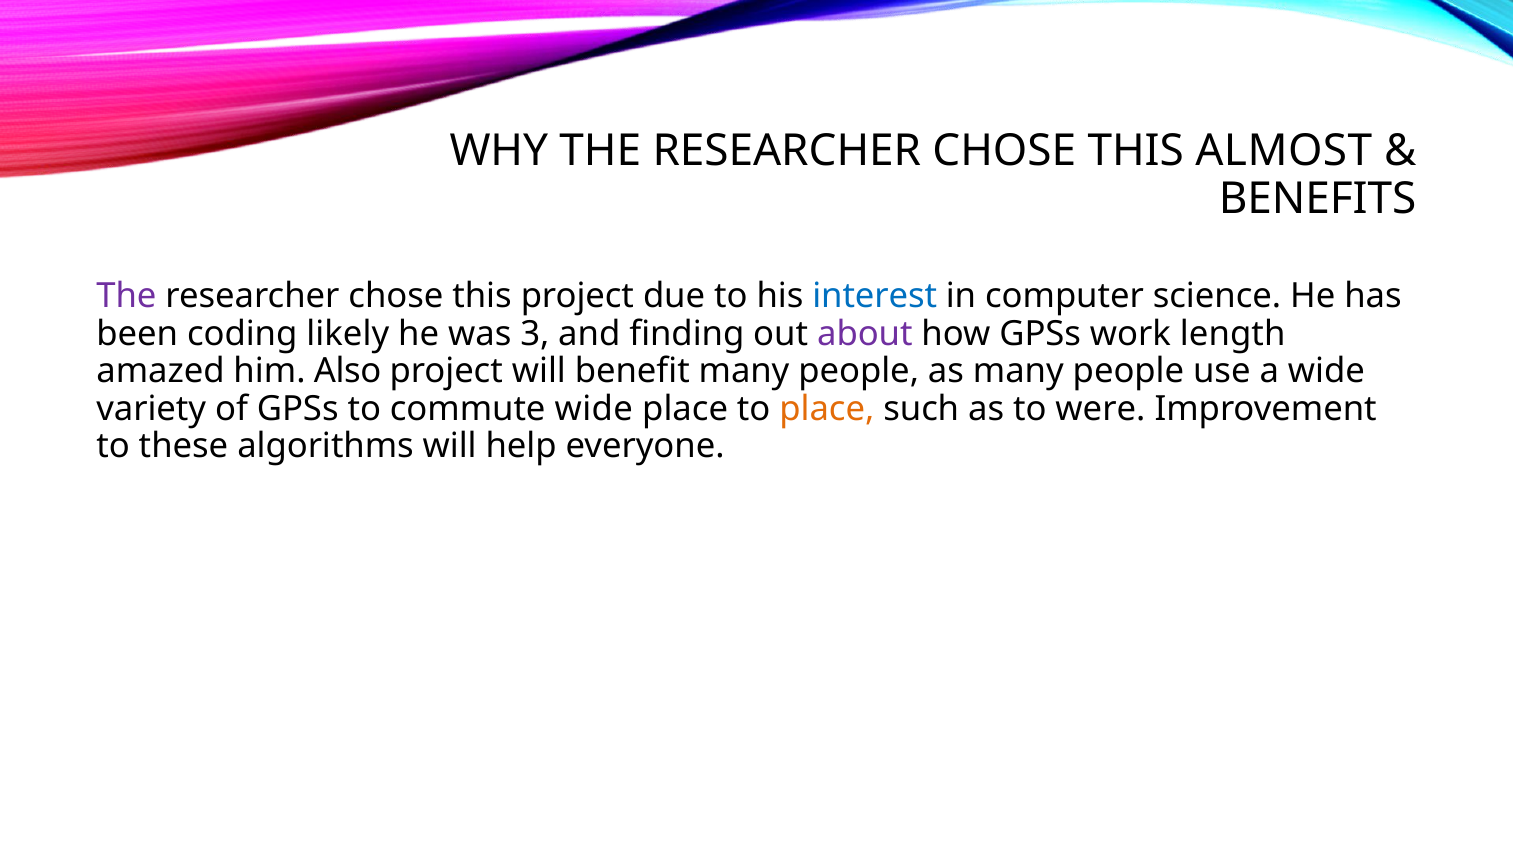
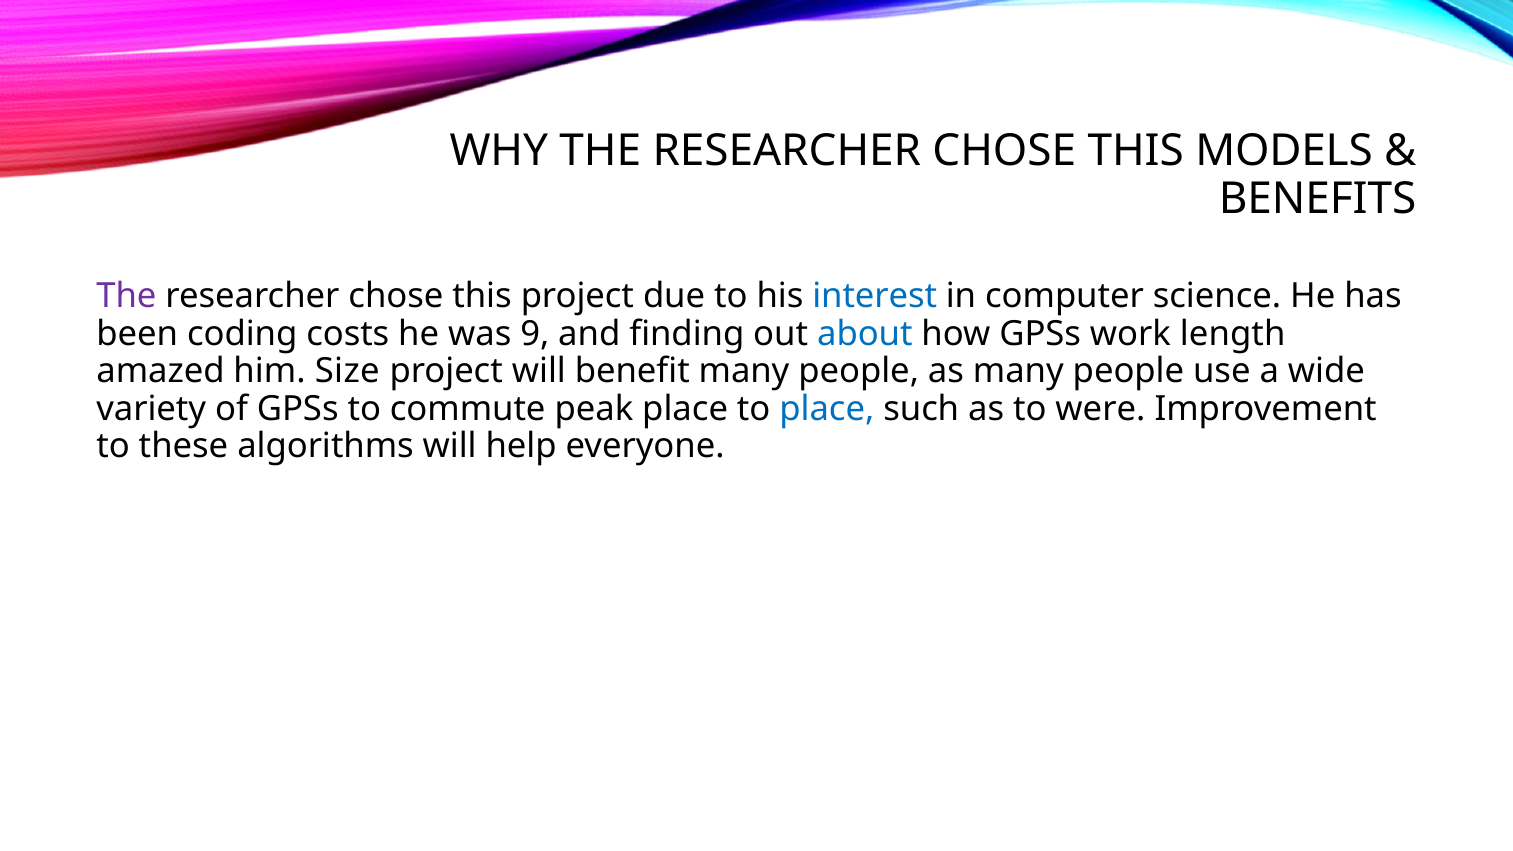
ALMOST: ALMOST -> MODELS
likely: likely -> costs
3: 3 -> 9
about colour: purple -> blue
Also: Also -> Size
commute wide: wide -> peak
place at (827, 409) colour: orange -> blue
